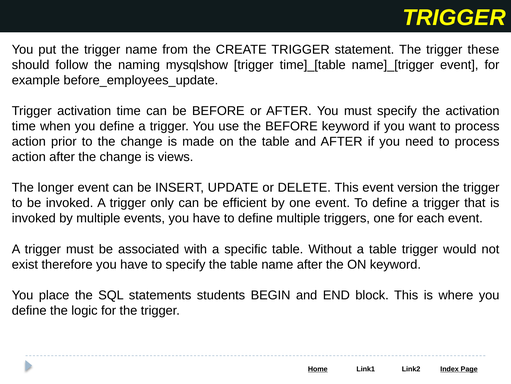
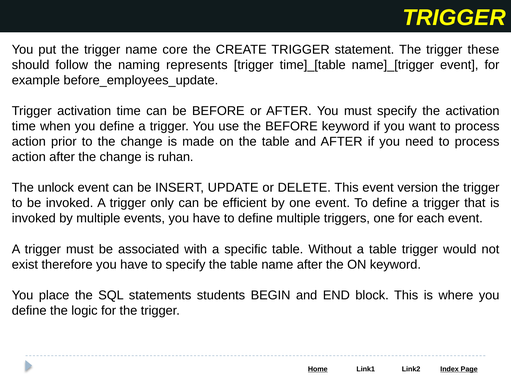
from: from -> core
mysqlshow: mysqlshow -> represents
views: views -> ruhan
longer: longer -> unlock
